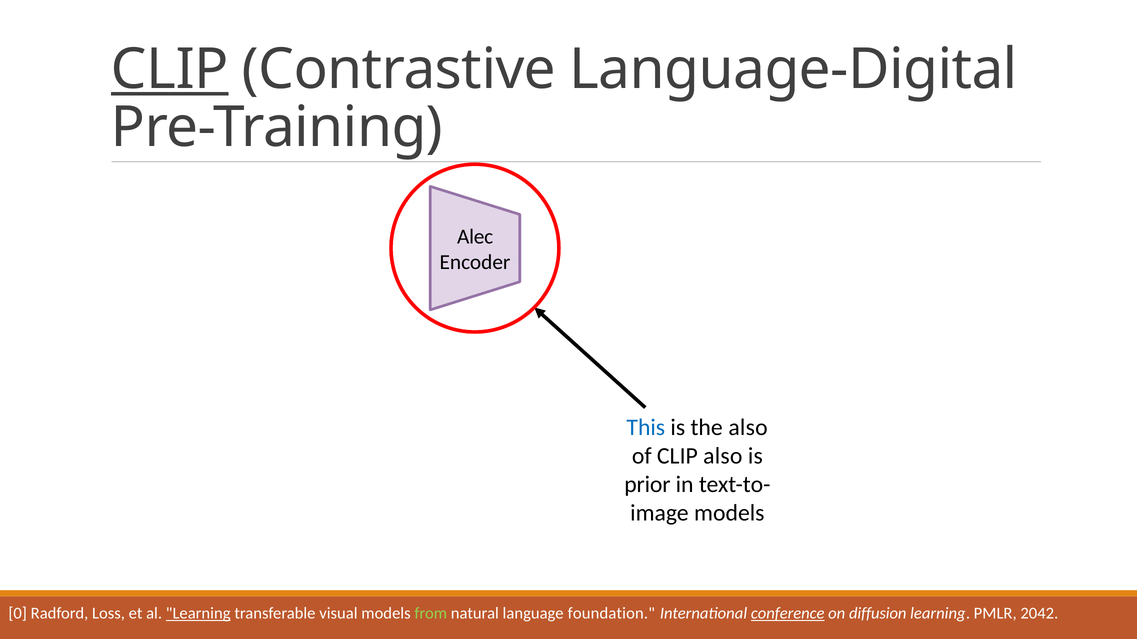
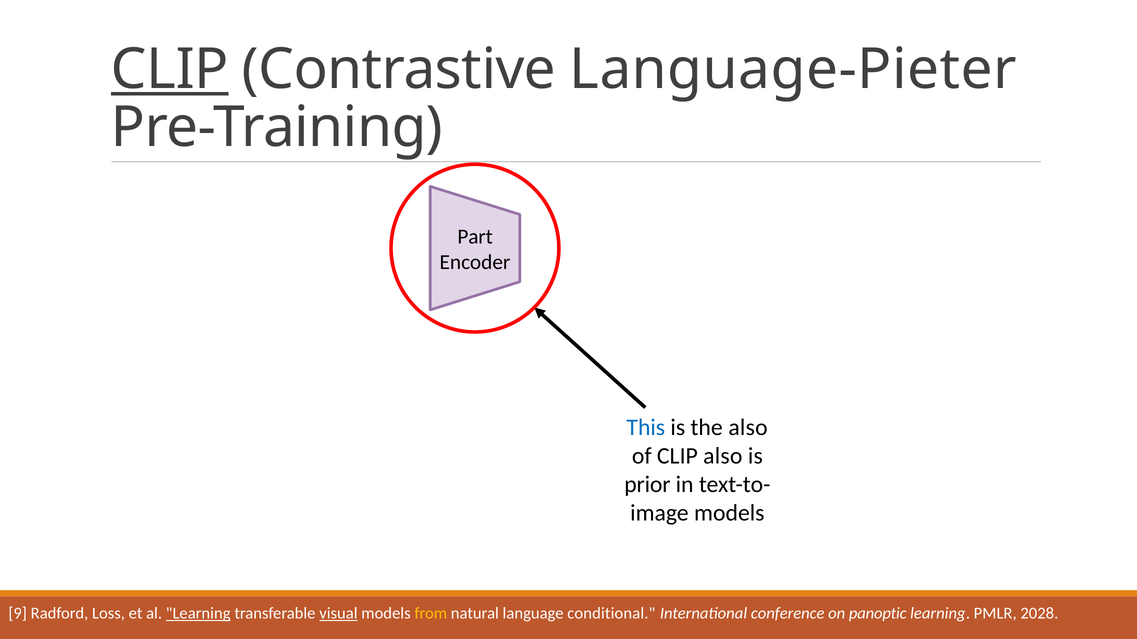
Language-Digital: Language-Digital -> Language-Pieter
Alec: Alec -> Part
0: 0 -> 9
visual underline: none -> present
from colour: light green -> yellow
foundation: foundation -> conditional
conference underline: present -> none
diffusion: diffusion -> panoptic
2042: 2042 -> 2028
